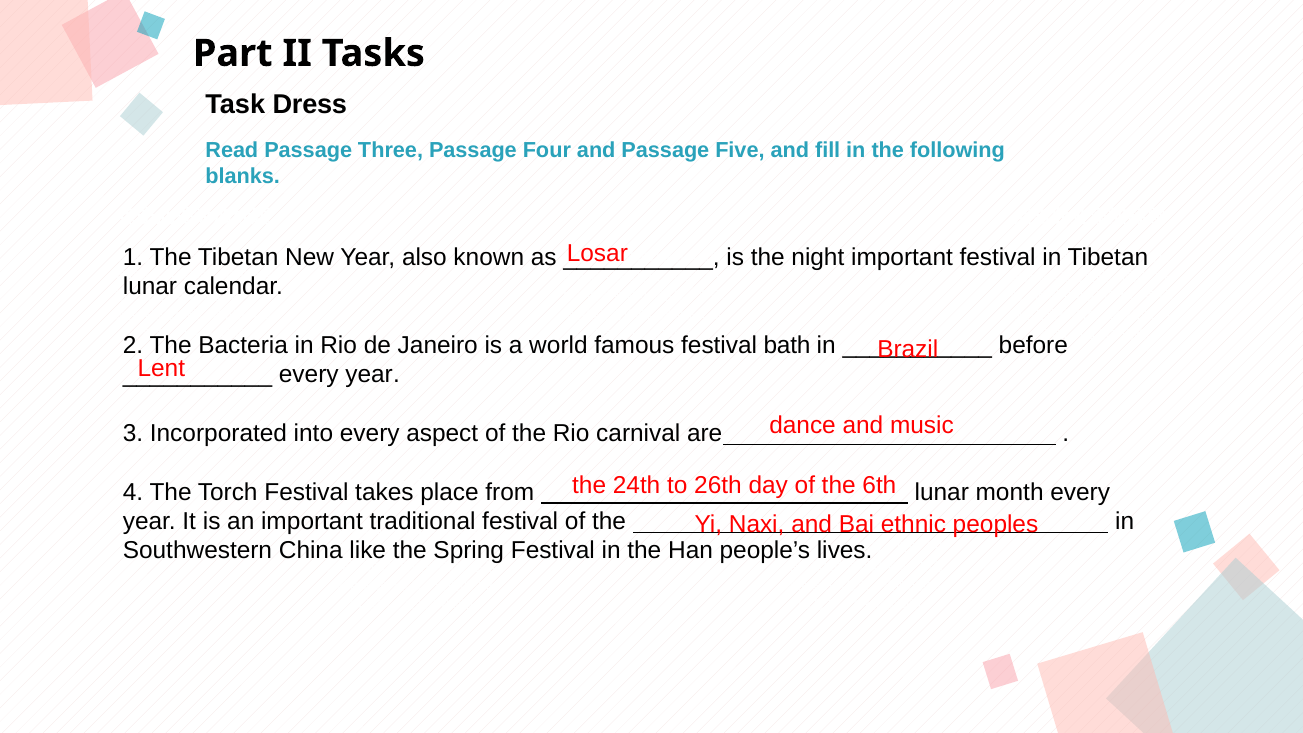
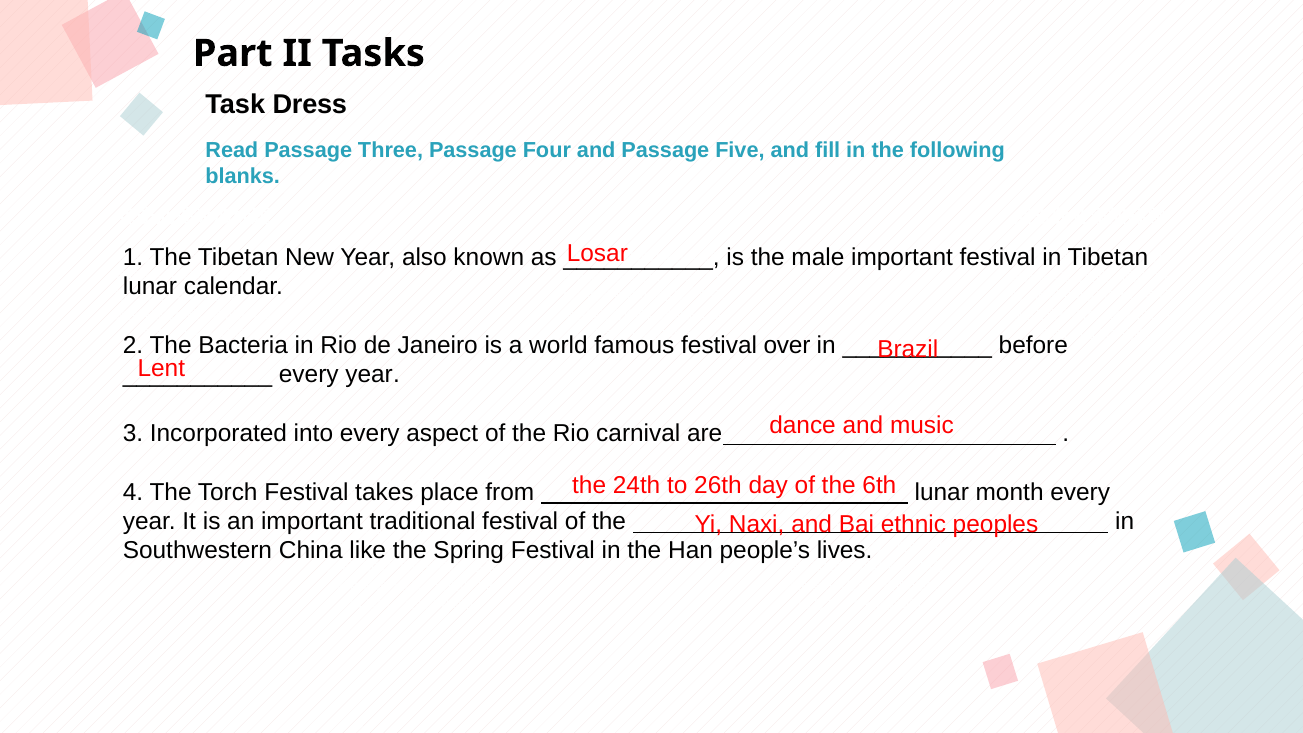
night: night -> male
bath: bath -> over
